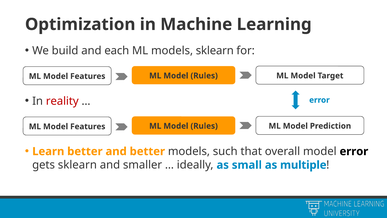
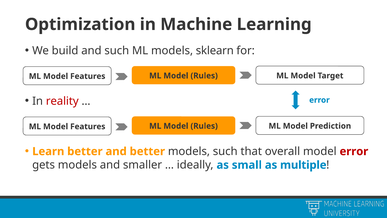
and each: each -> such
error at (354, 151) colour: black -> red
gets sklearn: sklearn -> models
